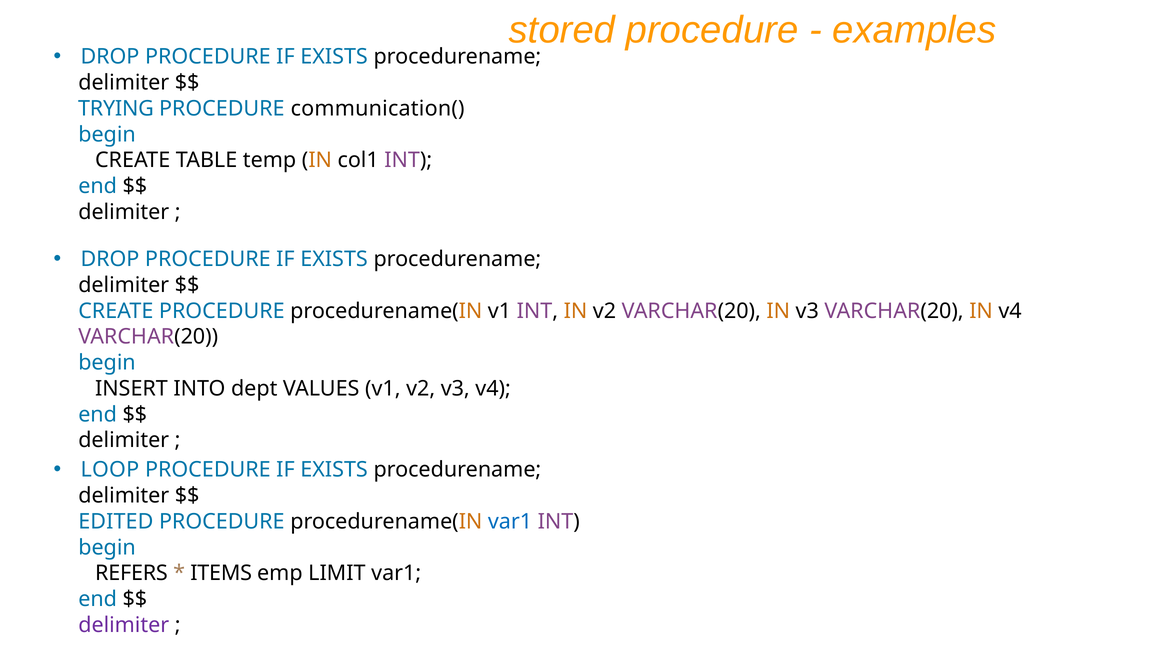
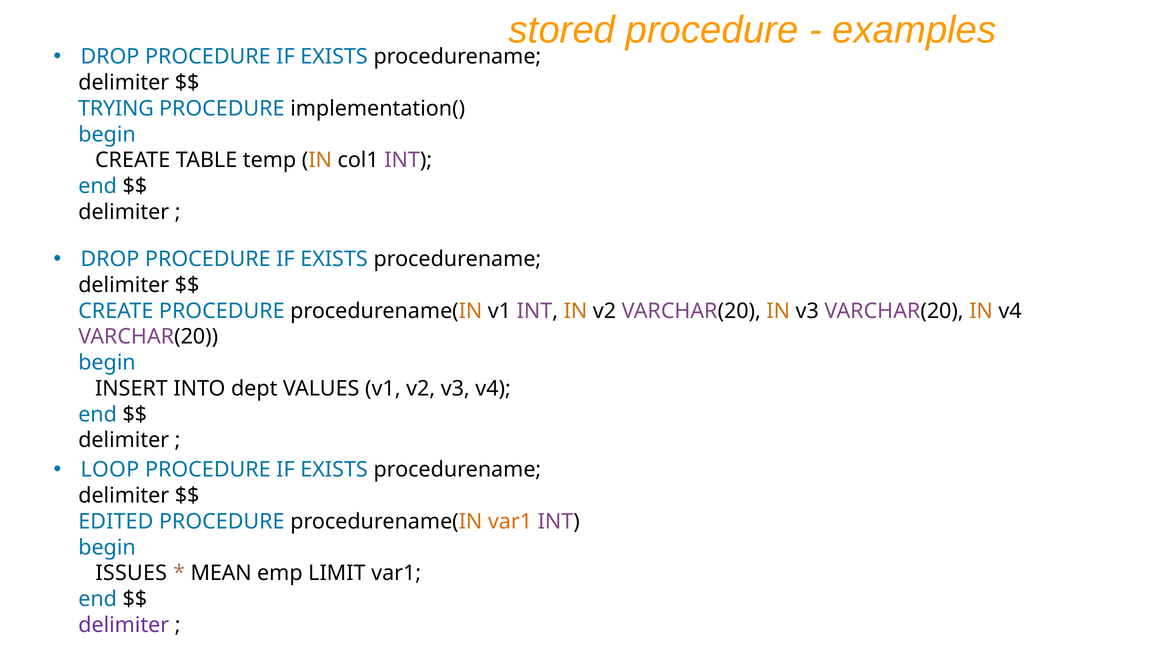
communication(: communication( -> implementation(
var1 at (510, 521) colour: blue -> orange
REFERS: REFERS -> ISSUES
ITEMS: ITEMS -> MEAN
